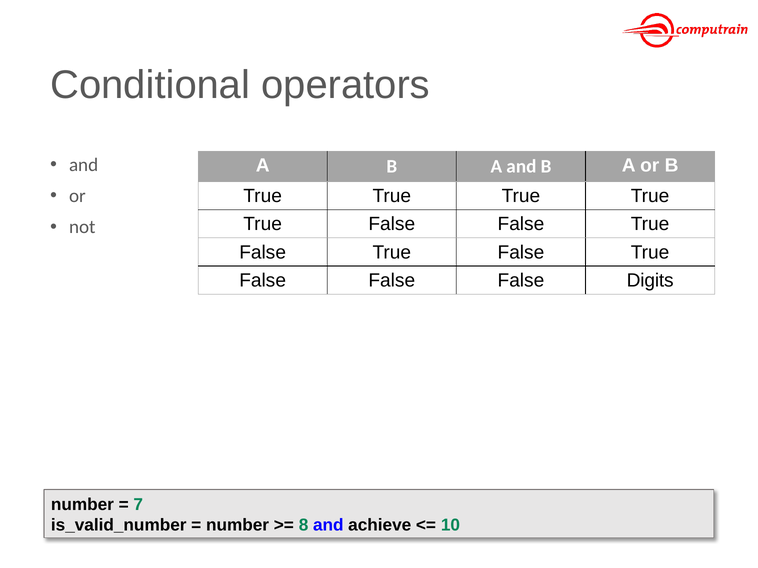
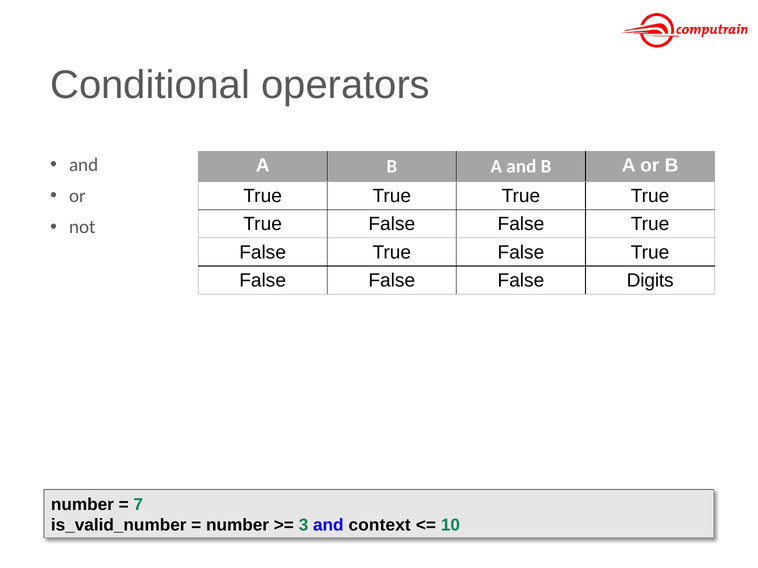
8: 8 -> 3
achieve: achieve -> context
